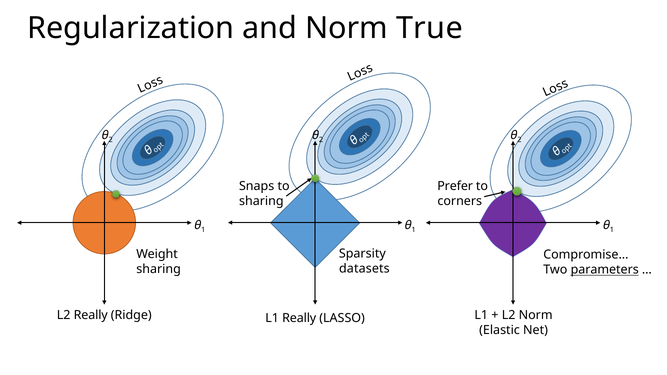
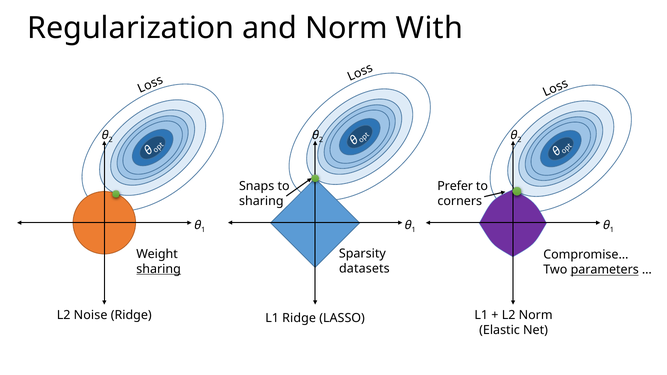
True: True -> With
sharing at (159, 269) underline: none -> present
L2 Really: Really -> Noise
L1 Really: Really -> Ridge
